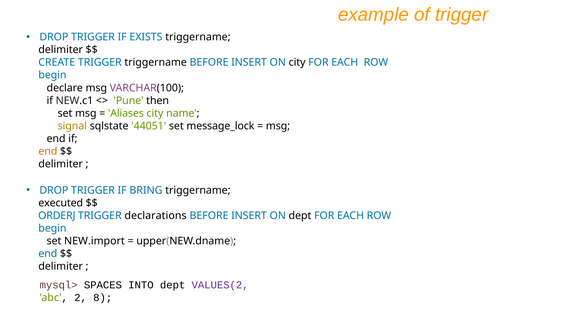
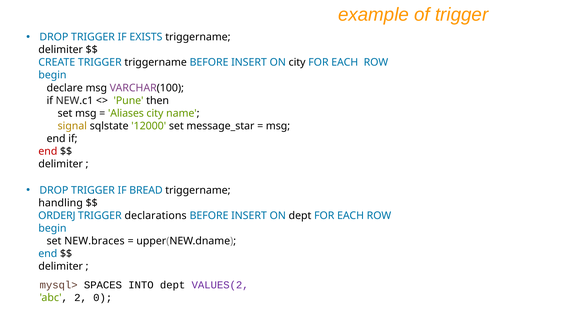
44051: 44051 -> 12000
message_lock: message_lock -> message_star
end at (48, 151) colour: orange -> red
BRING: BRING -> BREAD
executed: executed -> handling
NEW.import: NEW.import -> NEW.braces
8: 8 -> 0
